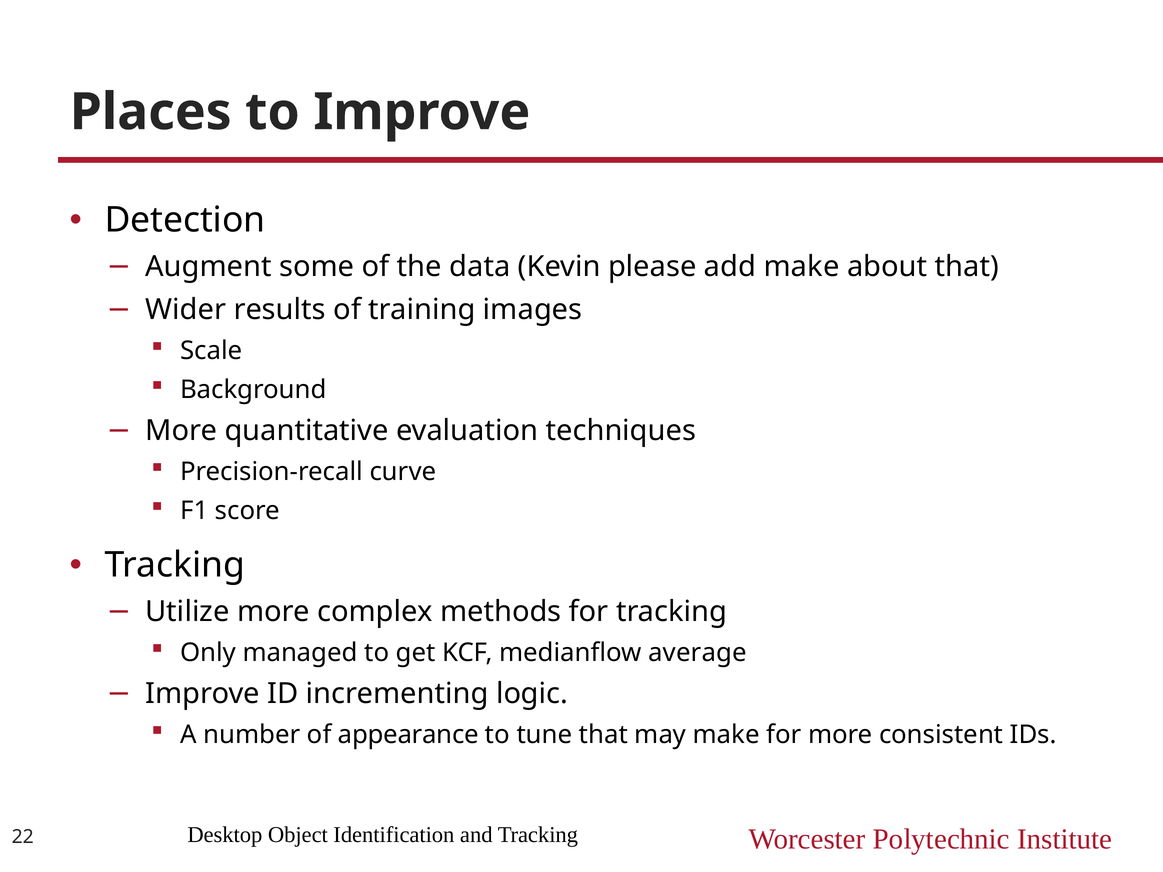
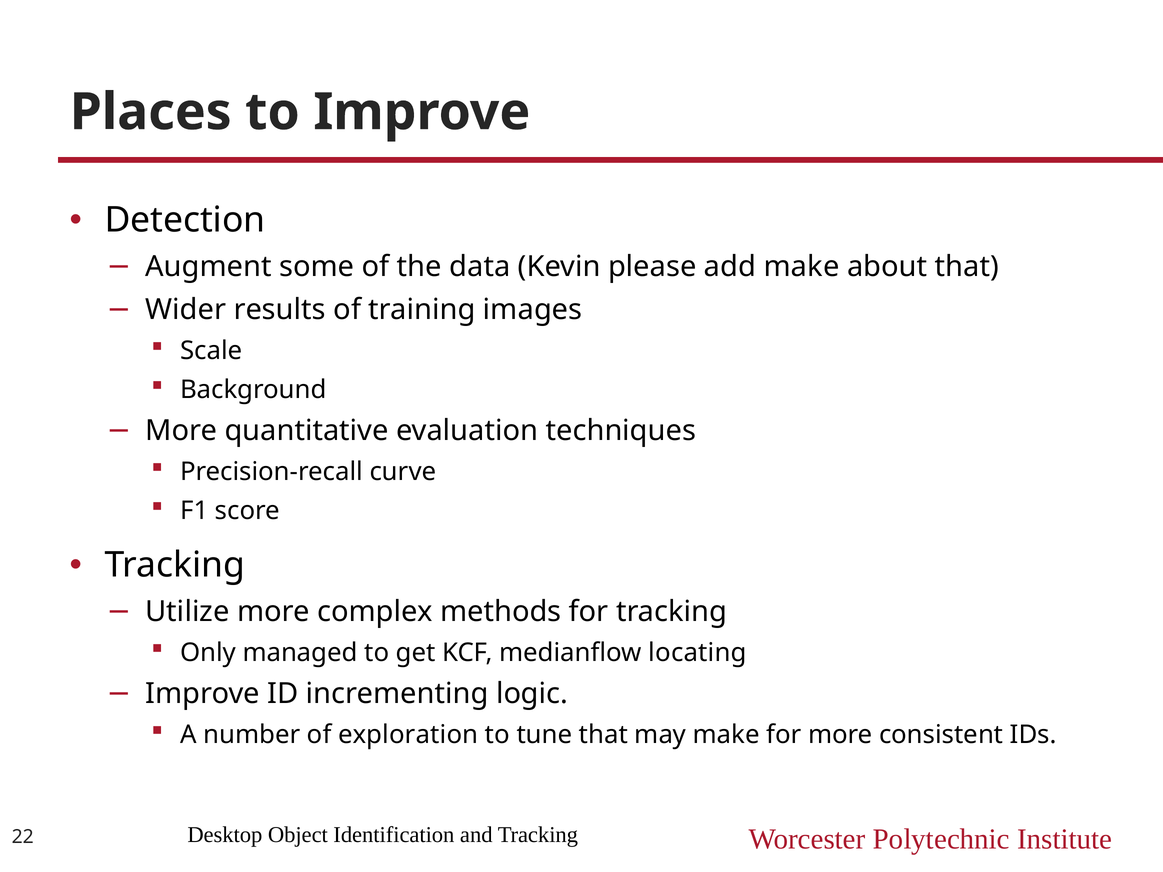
average: average -> locating
appearance: appearance -> exploration
